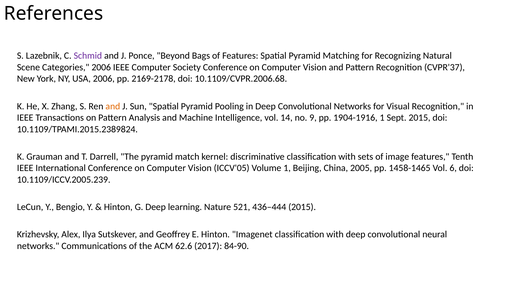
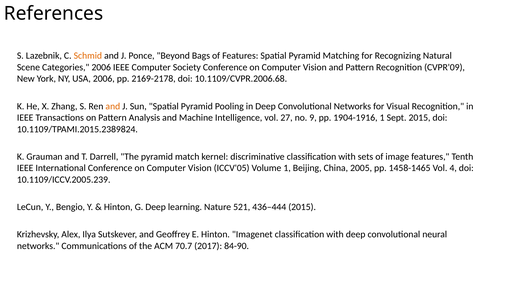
Schmid colour: purple -> orange
CVPR'37: CVPR'37 -> CVPR'09
14: 14 -> 27
6: 6 -> 4
62.6: 62.6 -> 70.7
